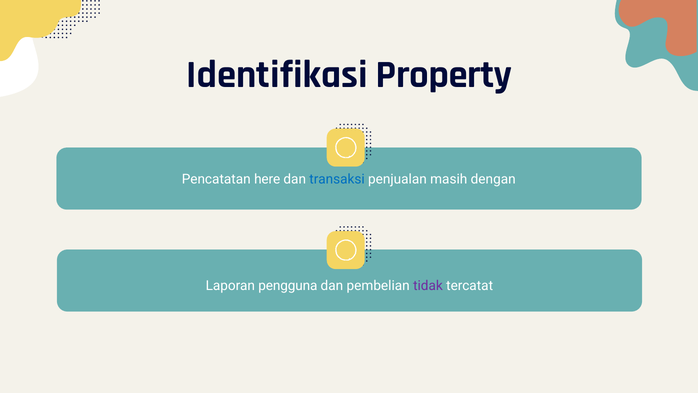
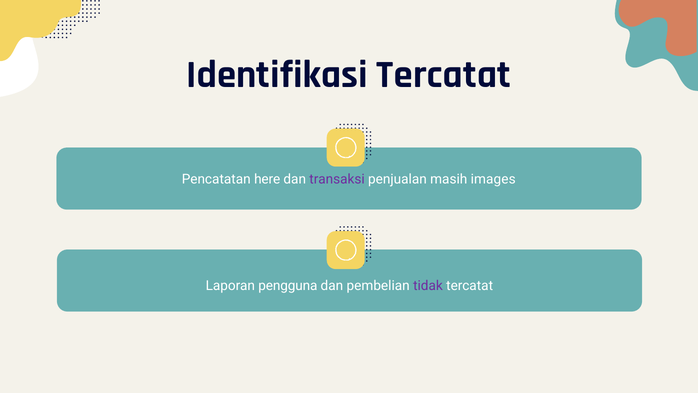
Identifikasi Property: Property -> Tercatat
transaksi colour: blue -> purple
dengan: dengan -> images
